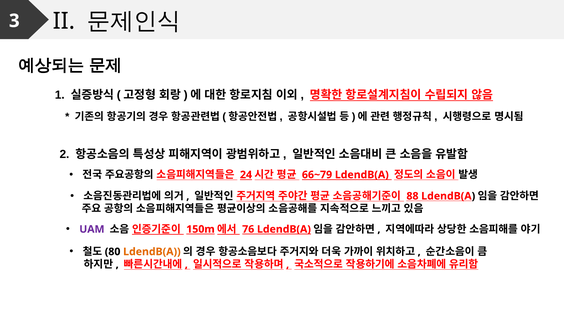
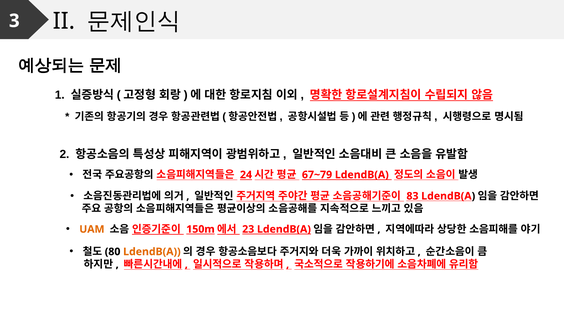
66~79: 66~79 -> 67~79
88: 88 -> 83
UAM colour: purple -> orange
76: 76 -> 23
